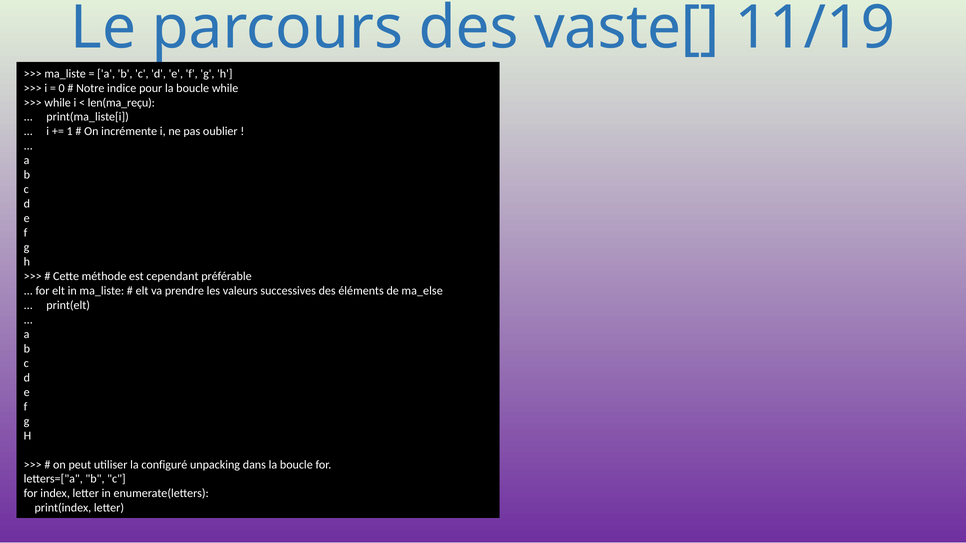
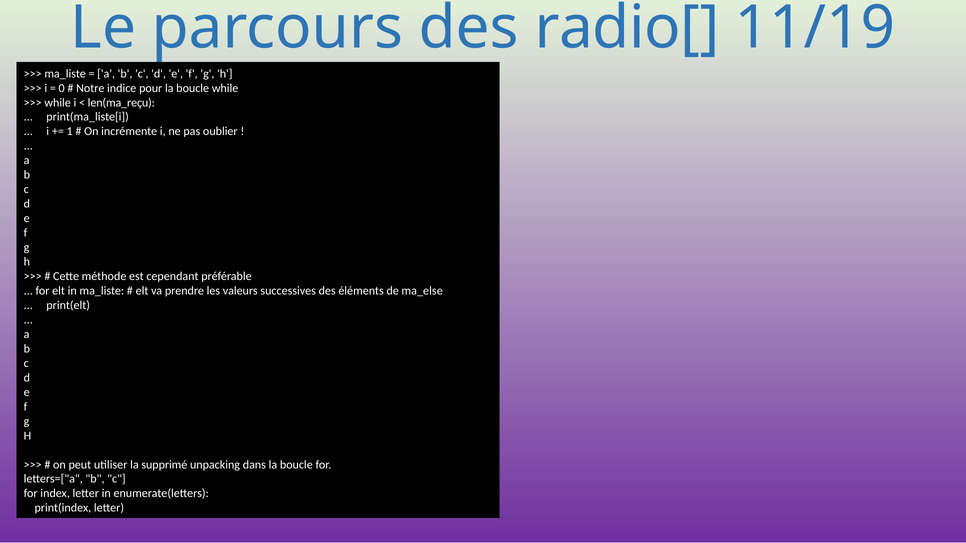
vaste[: vaste[ -> radio[
configuré: configuré -> supprimé
